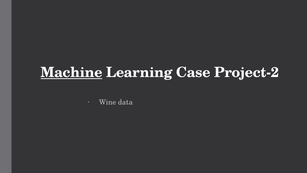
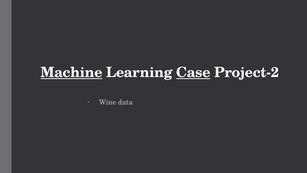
Case underline: none -> present
